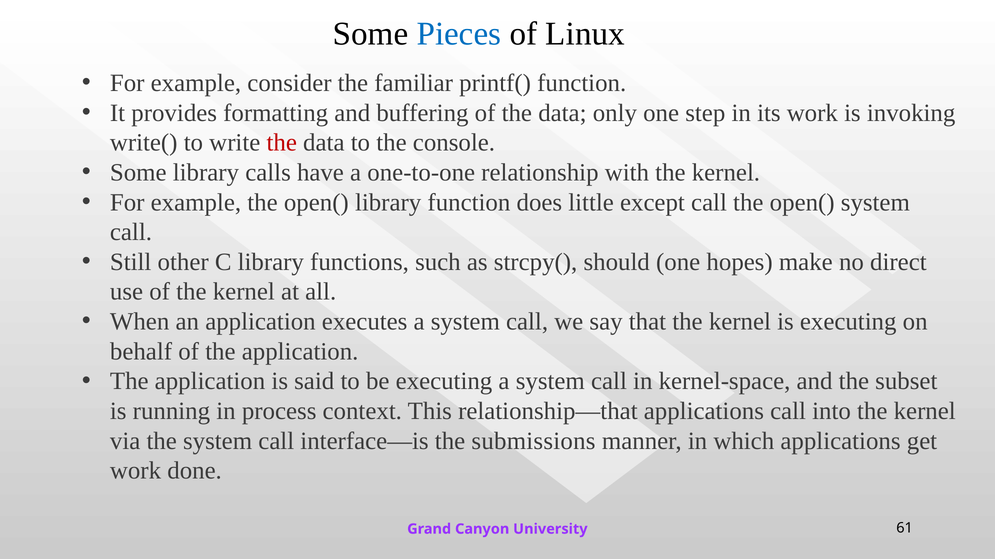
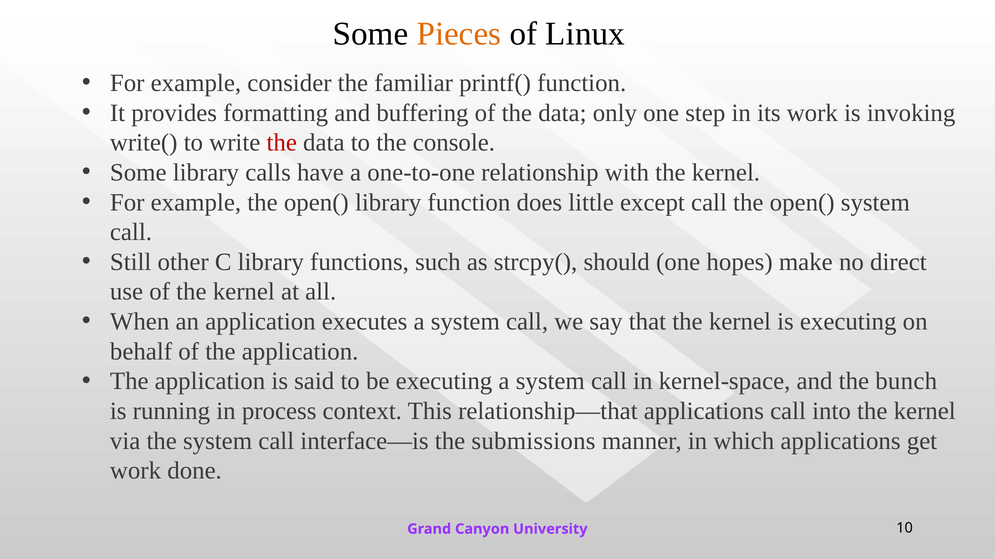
Pieces colour: blue -> orange
subset: subset -> bunch
61: 61 -> 10
